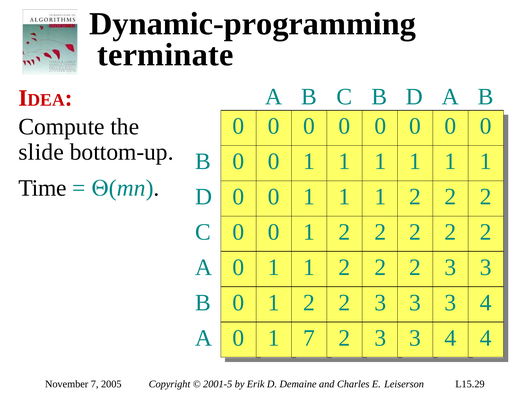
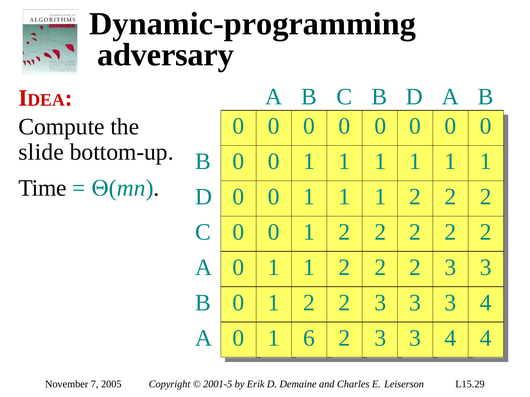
terminate: terminate -> adversary
1 7: 7 -> 6
